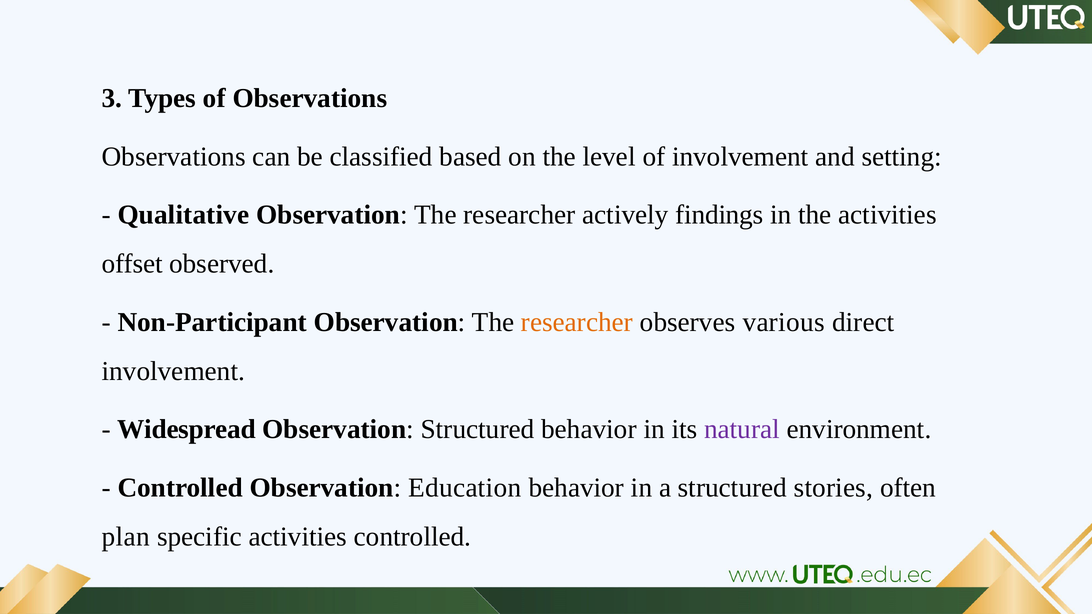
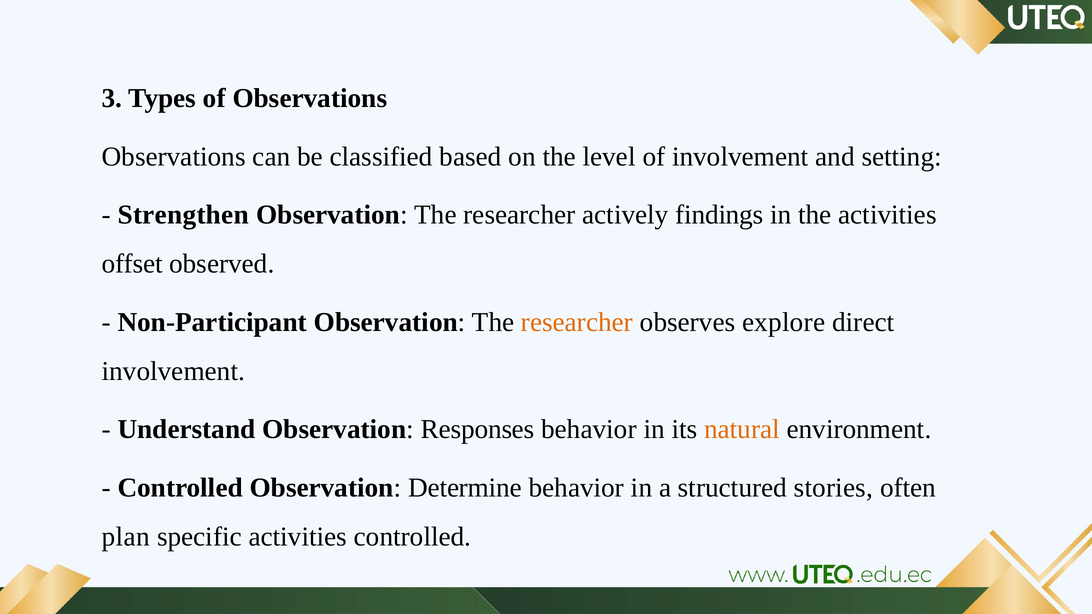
Qualitative: Qualitative -> Strengthen
various: various -> explore
Widespread: Widespread -> Understand
Observation Structured: Structured -> Responses
natural colour: purple -> orange
Education: Education -> Determine
